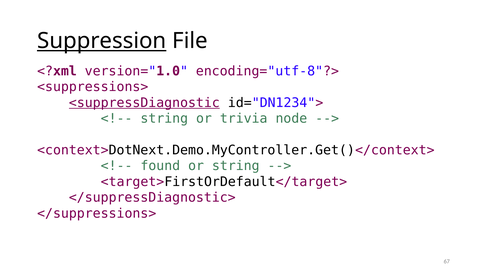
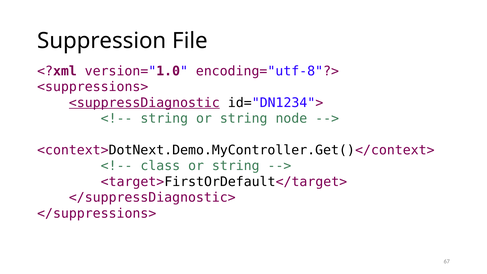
Suppression underline: present -> none
trivia at (244, 118): trivia -> string
found: found -> class
